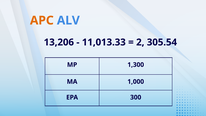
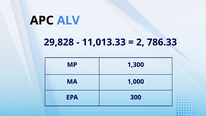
APC colour: orange -> black
13,206: 13,206 -> 29,828
305.54: 305.54 -> 786.33
